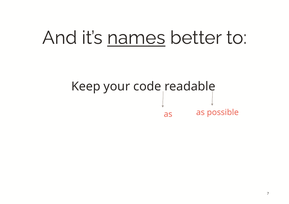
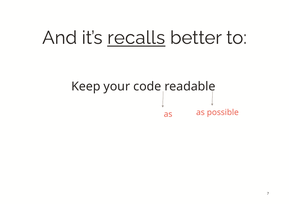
names: names -> recalls
